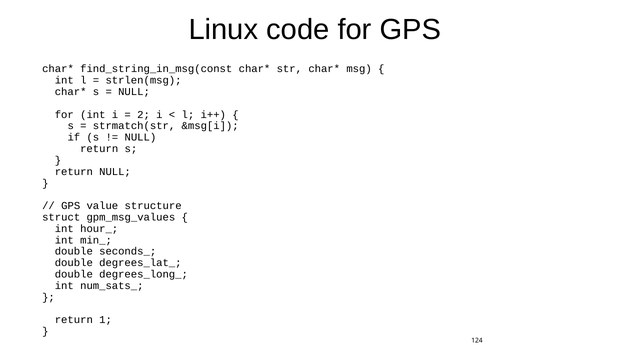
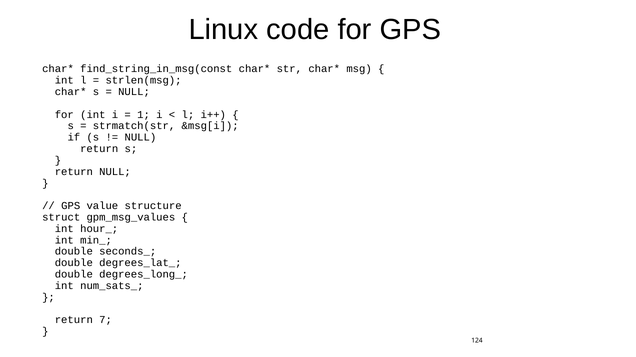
2: 2 -> 1
1: 1 -> 7
